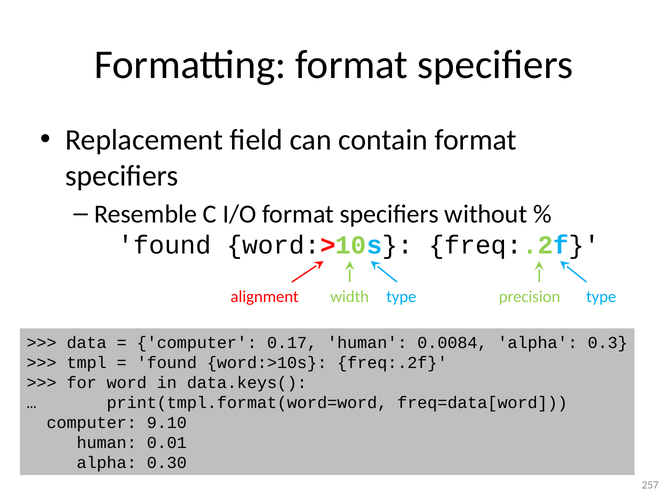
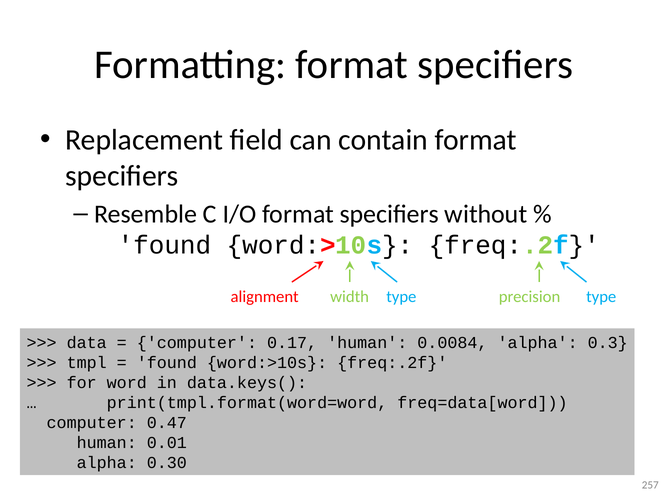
9.10: 9.10 -> 0.47
